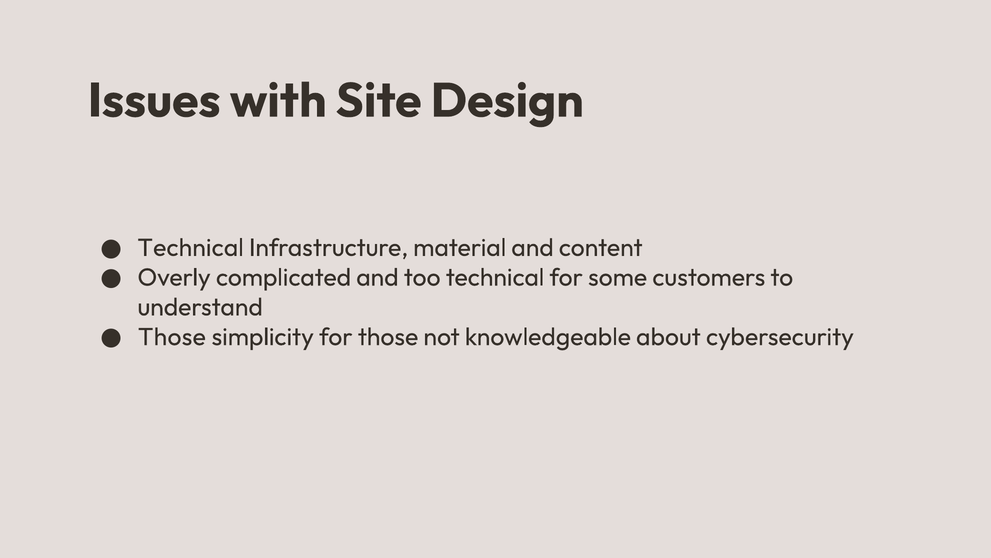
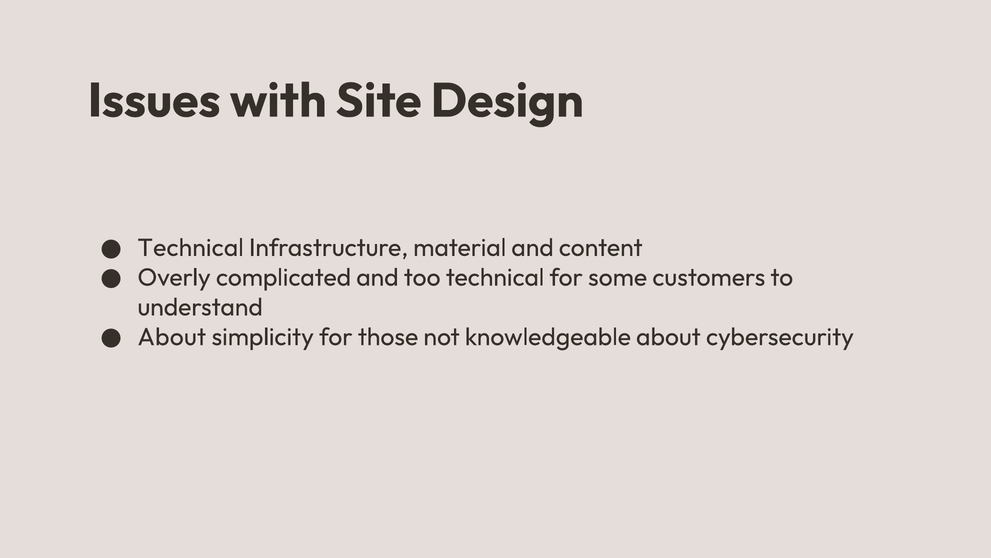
Those at (172, 337): Those -> About
